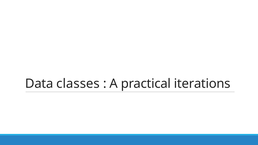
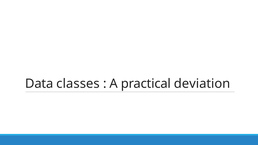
iterations: iterations -> deviation
